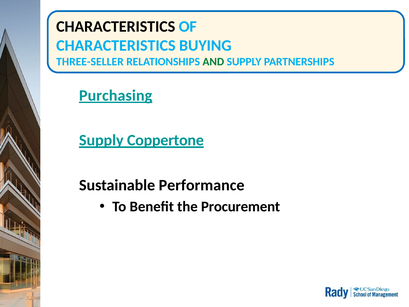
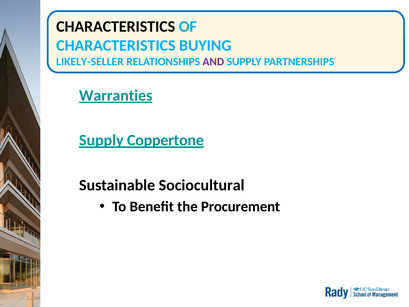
THREE-SELLER: THREE-SELLER -> LIKELY-SELLER
AND colour: green -> purple
Purchasing: Purchasing -> Warranties
Performance: Performance -> Sociocultural
